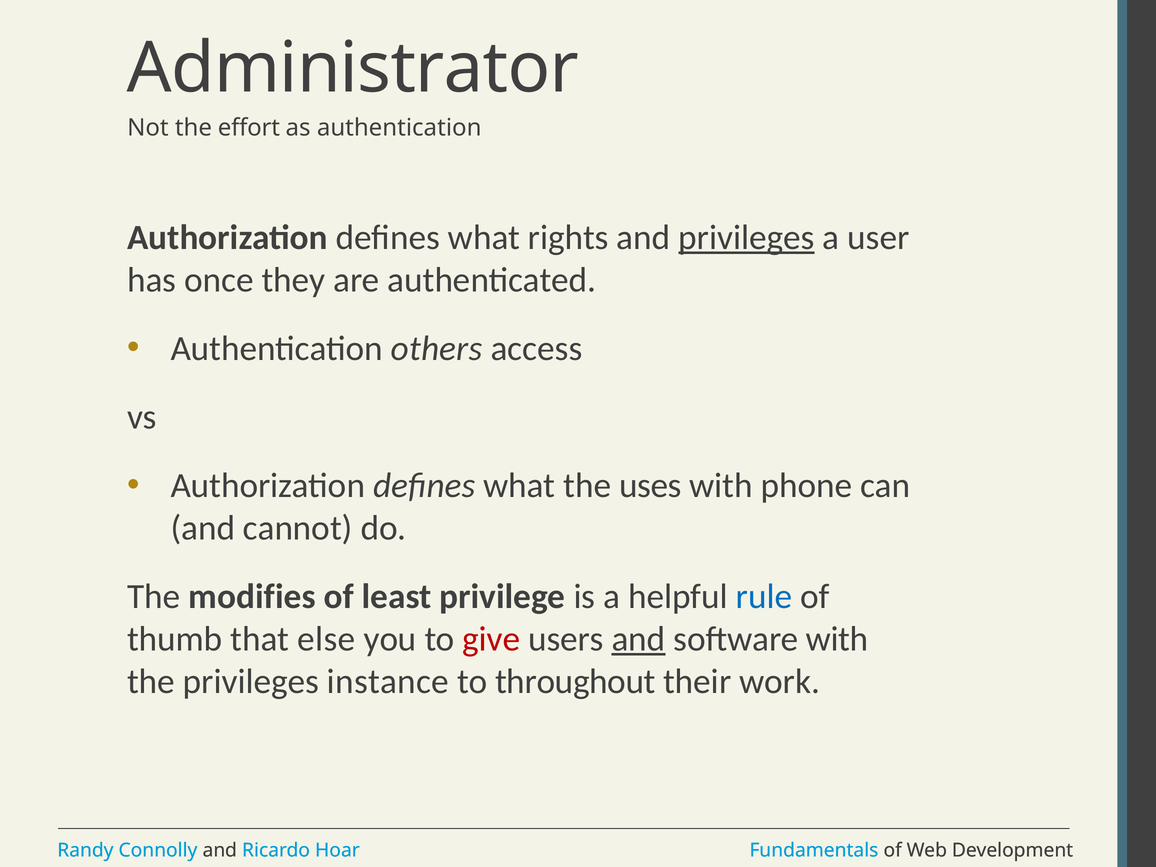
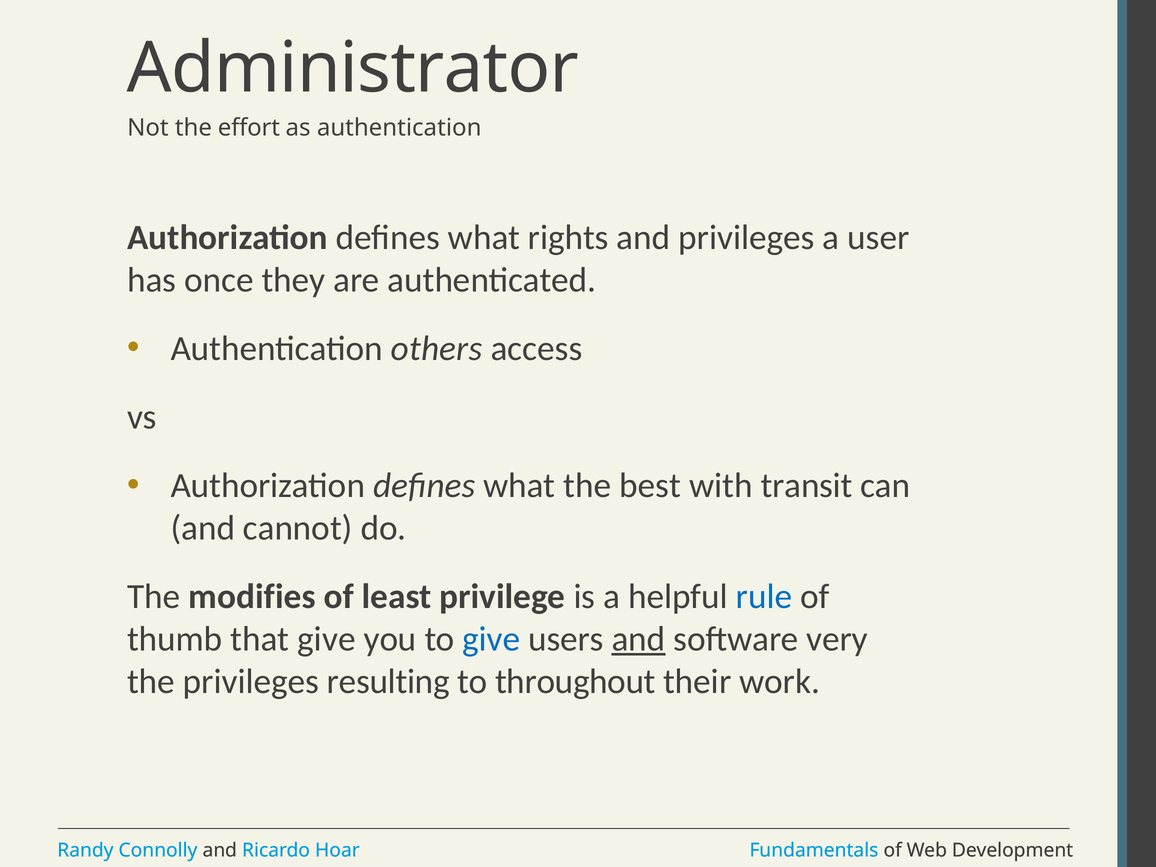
privileges at (746, 238) underline: present -> none
uses: uses -> best
phone: phone -> transit
that else: else -> give
give at (491, 639) colour: red -> blue
software with: with -> very
instance: instance -> resulting
